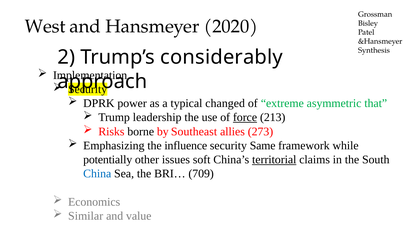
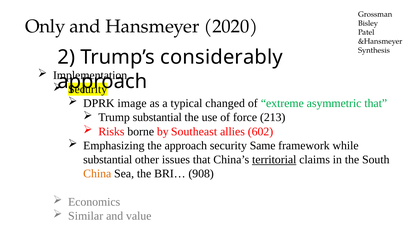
West: West -> Only
power: power -> image
Trump leadership: leadership -> substantial
force underline: present -> none
273: 273 -> 602
the influence: influence -> approach
potentially at (108, 160): potentially -> substantial
issues soft: soft -> that
China colour: blue -> orange
709: 709 -> 908
